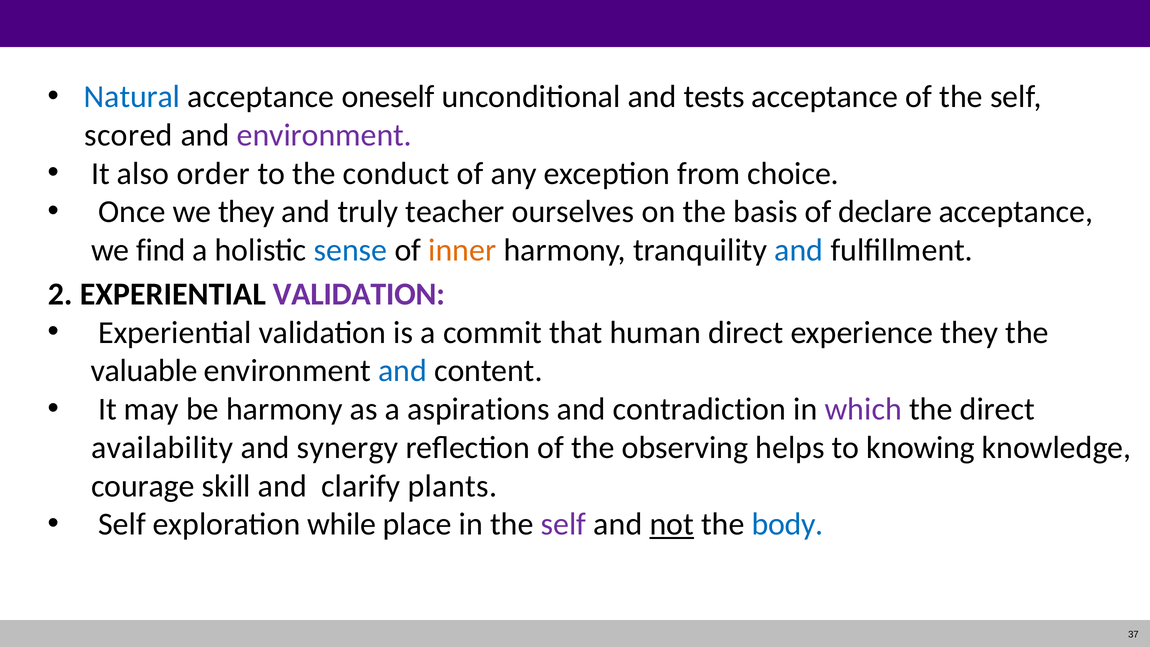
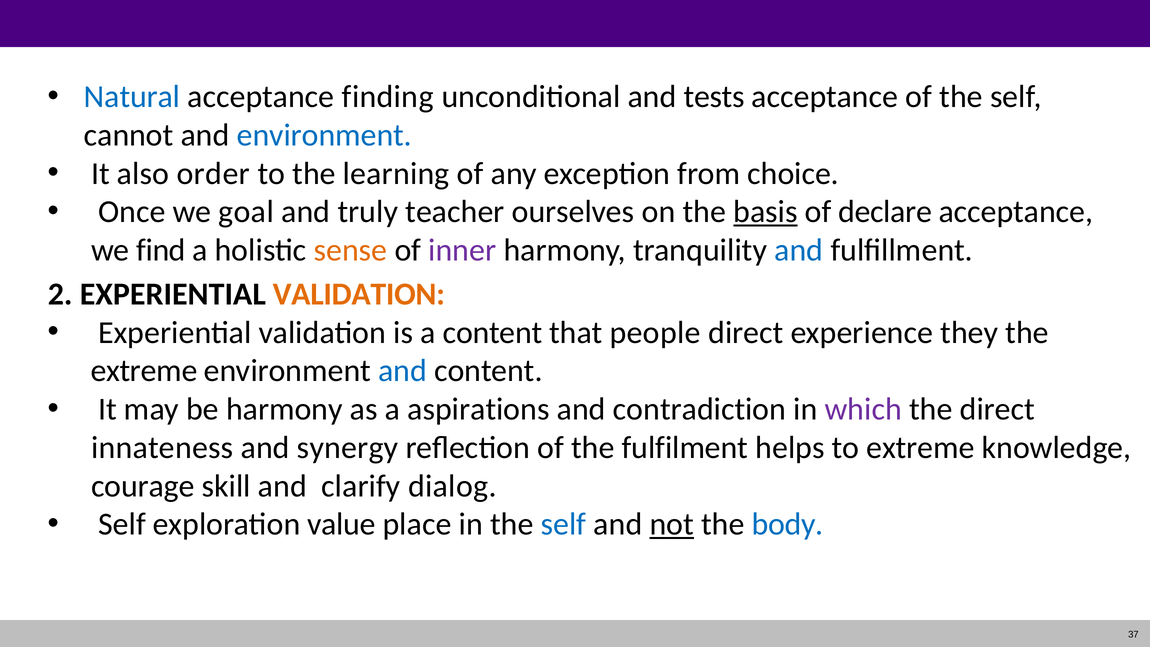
oneself: oneself -> finding
scored: scored -> cannot
environment at (324, 135) colour: purple -> blue
conduct: conduct -> learning
we they: they -> goal
basis underline: none -> present
sense colour: blue -> orange
inner colour: orange -> purple
VALIDATION at (359, 294) colour: purple -> orange
a commit: commit -> content
human: human -> people
valuable at (144, 371): valuable -> extreme
availability: availability -> innateness
observing: observing -> fulfilment
to knowing: knowing -> extreme
plants: plants -> dialog
while: while -> value
self at (563, 524) colour: purple -> blue
